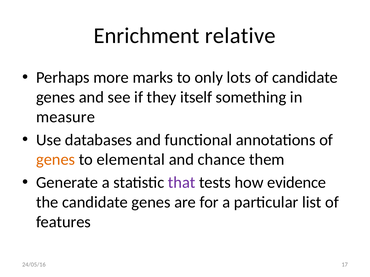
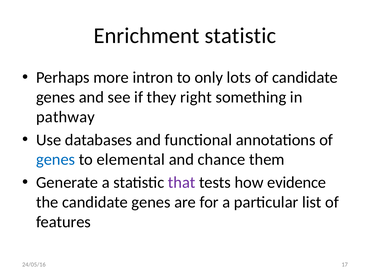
Enrichment relative: relative -> statistic
marks: marks -> intron
itself: itself -> right
measure: measure -> pathway
genes at (56, 160) colour: orange -> blue
